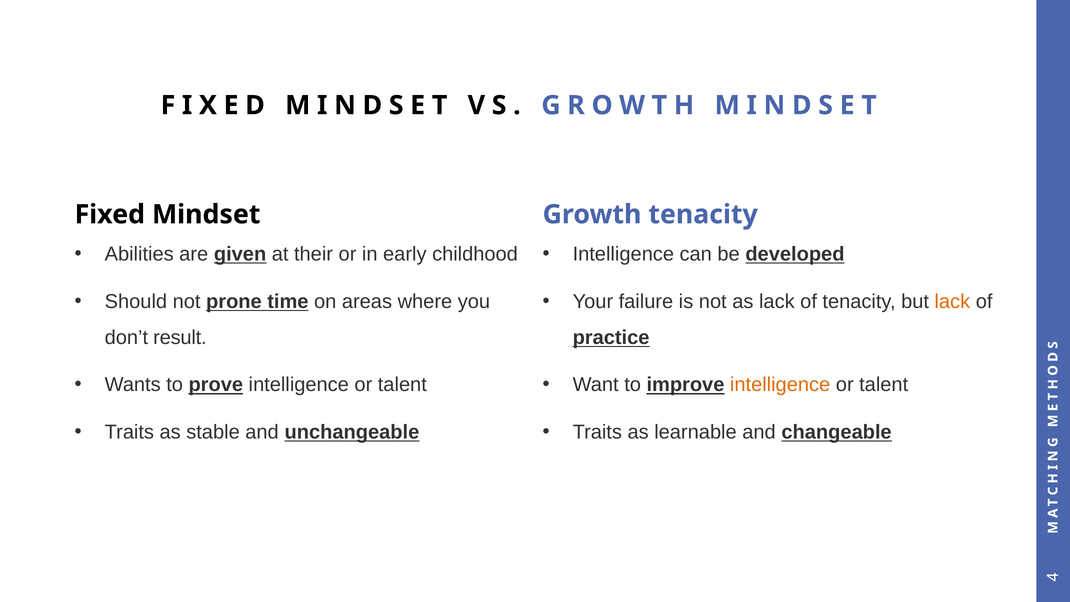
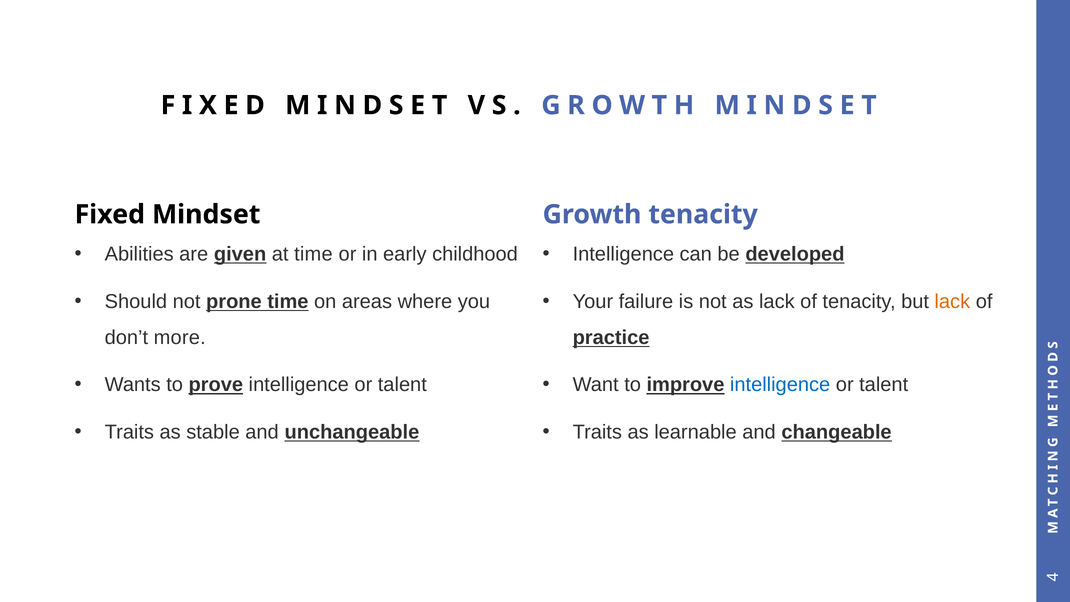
at their: their -> time
result: result -> more
intelligence at (780, 385) colour: orange -> blue
